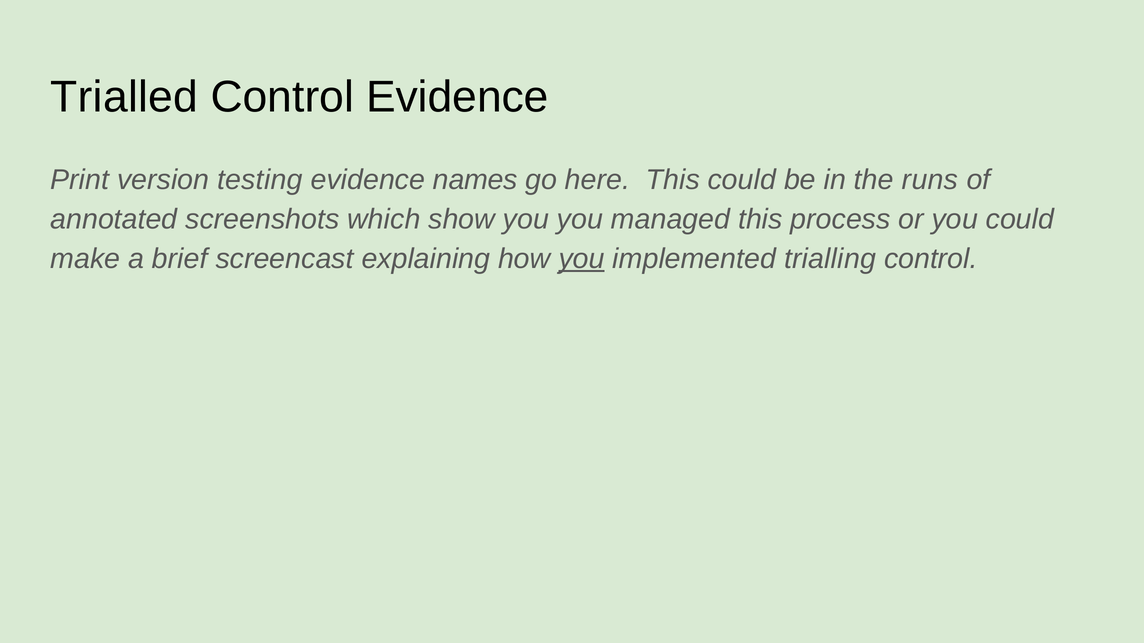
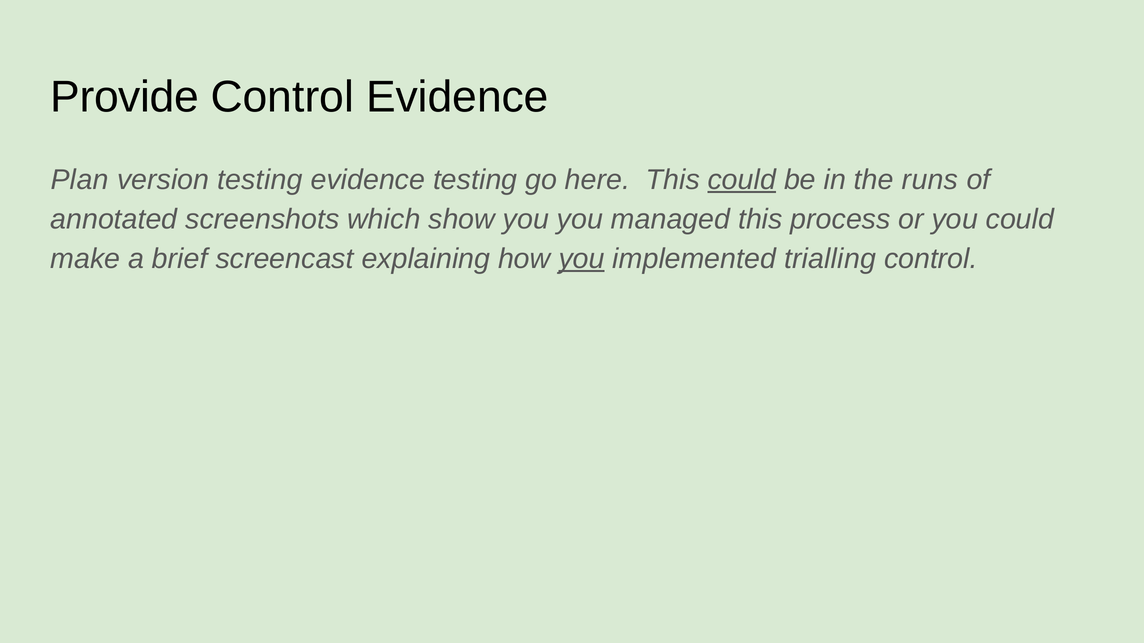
Trialled: Trialled -> Provide
Print: Print -> Plan
evidence names: names -> testing
could at (742, 180) underline: none -> present
